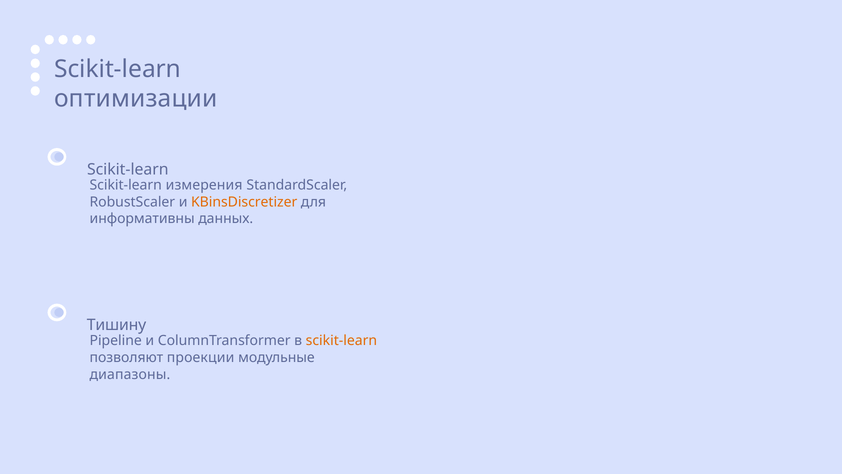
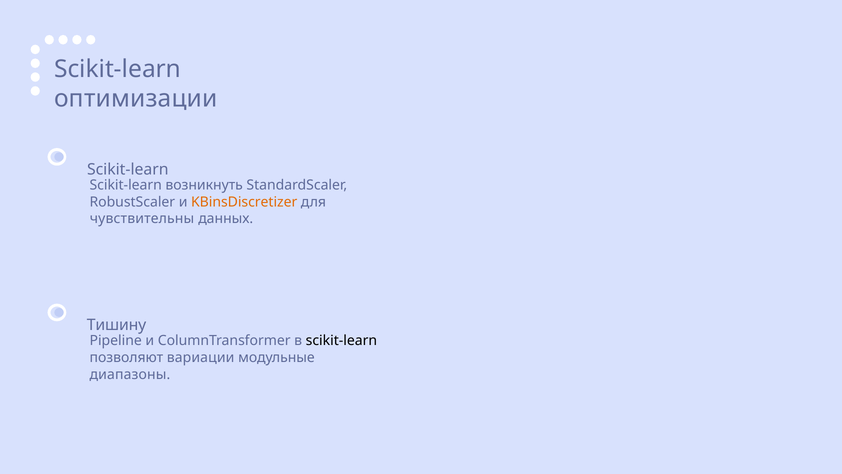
измерения: измерения -> возникнуть
информативны: информативны -> чувствительны
scikit-learn at (341, 340) colour: orange -> black
проекции: проекции -> вариации
